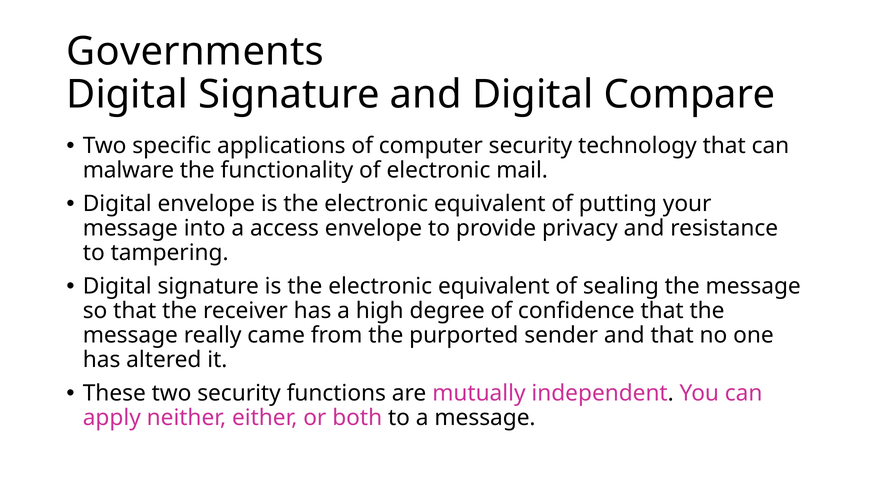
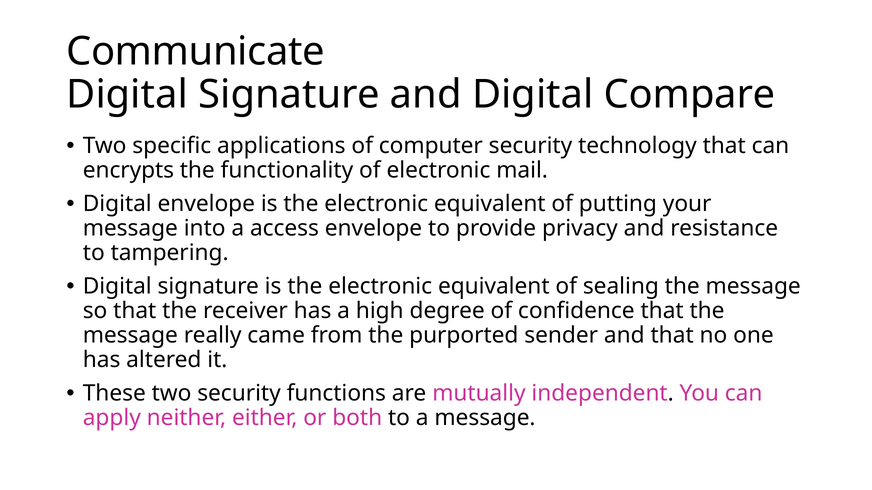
Governments: Governments -> Communicate
malware: malware -> encrypts
